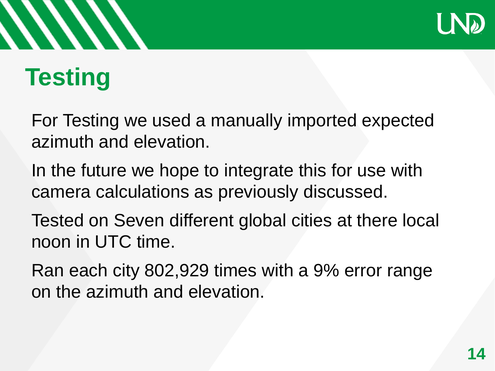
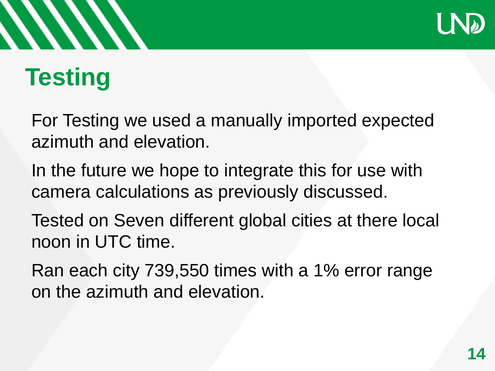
802,929: 802,929 -> 739,550
9%: 9% -> 1%
